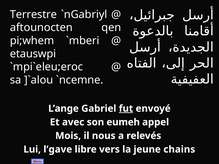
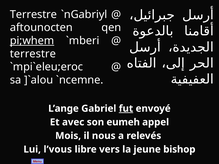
pi;whem underline: none -> present
etauswpi at (33, 54): etauswpi -> terrestre
l’gave: l’gave -> l’vous
chains: chains -> bishop
